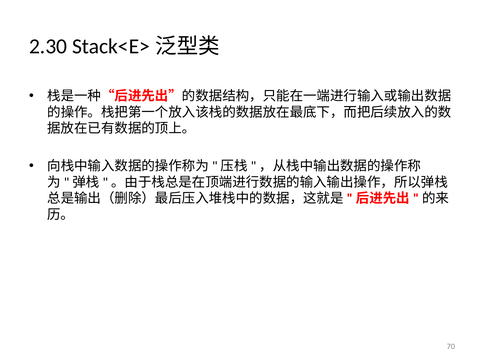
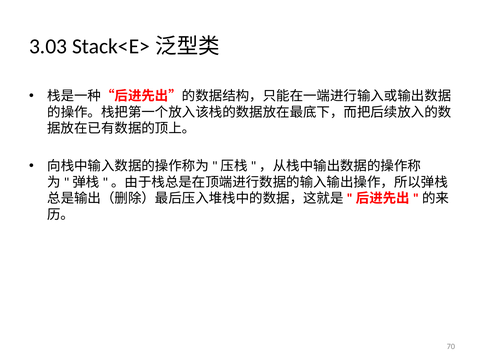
2.30: 2.30 -> 3.03
